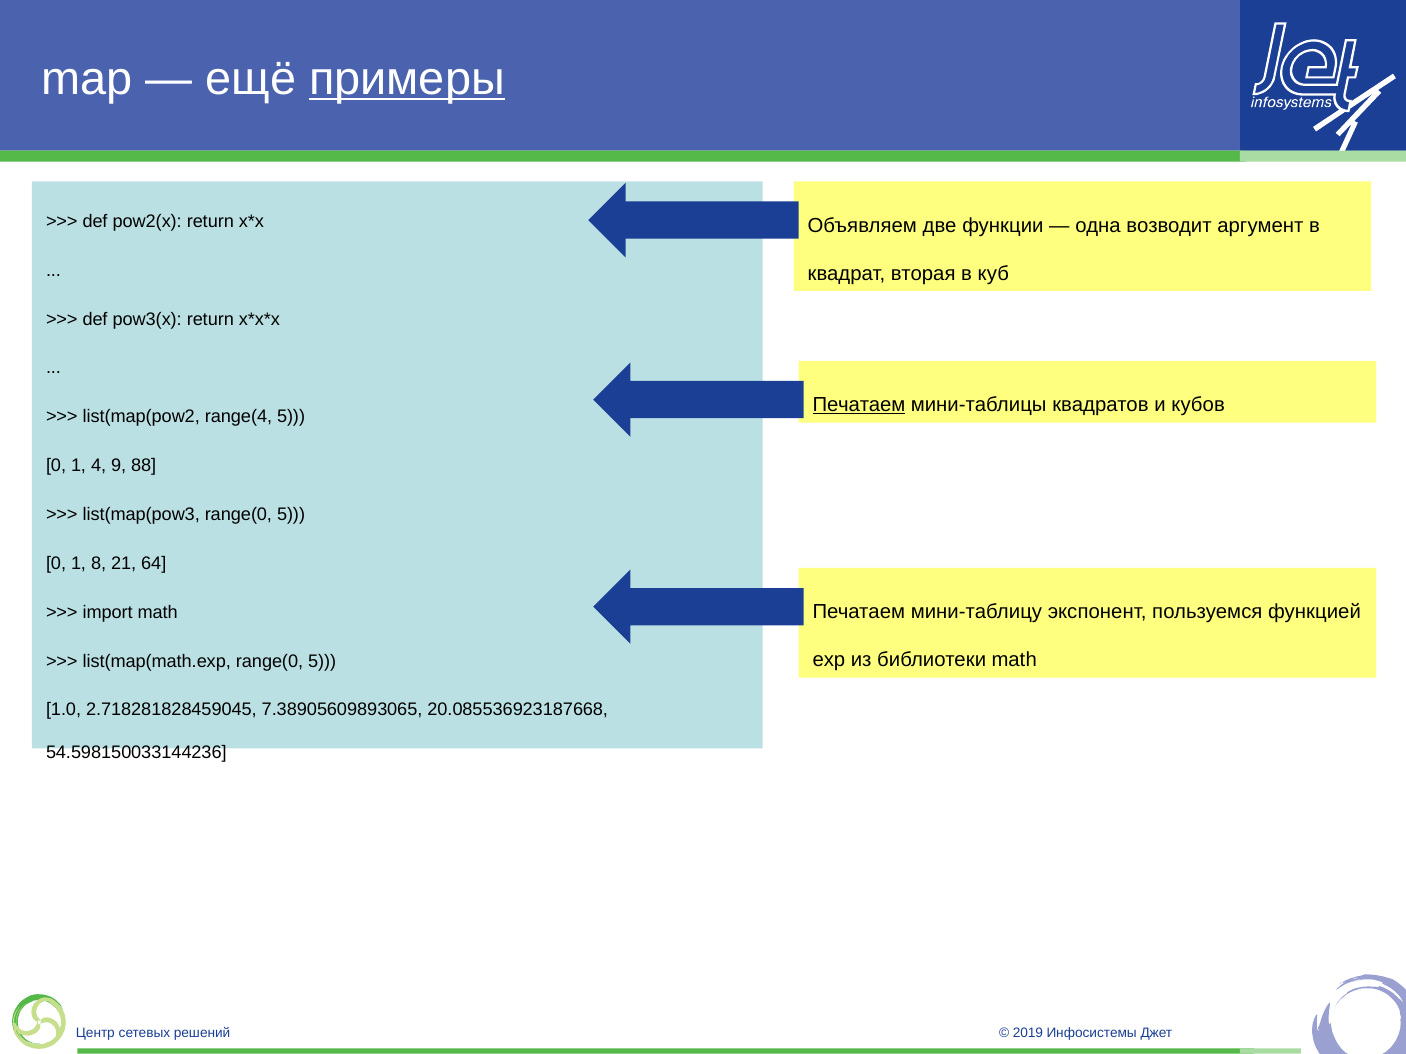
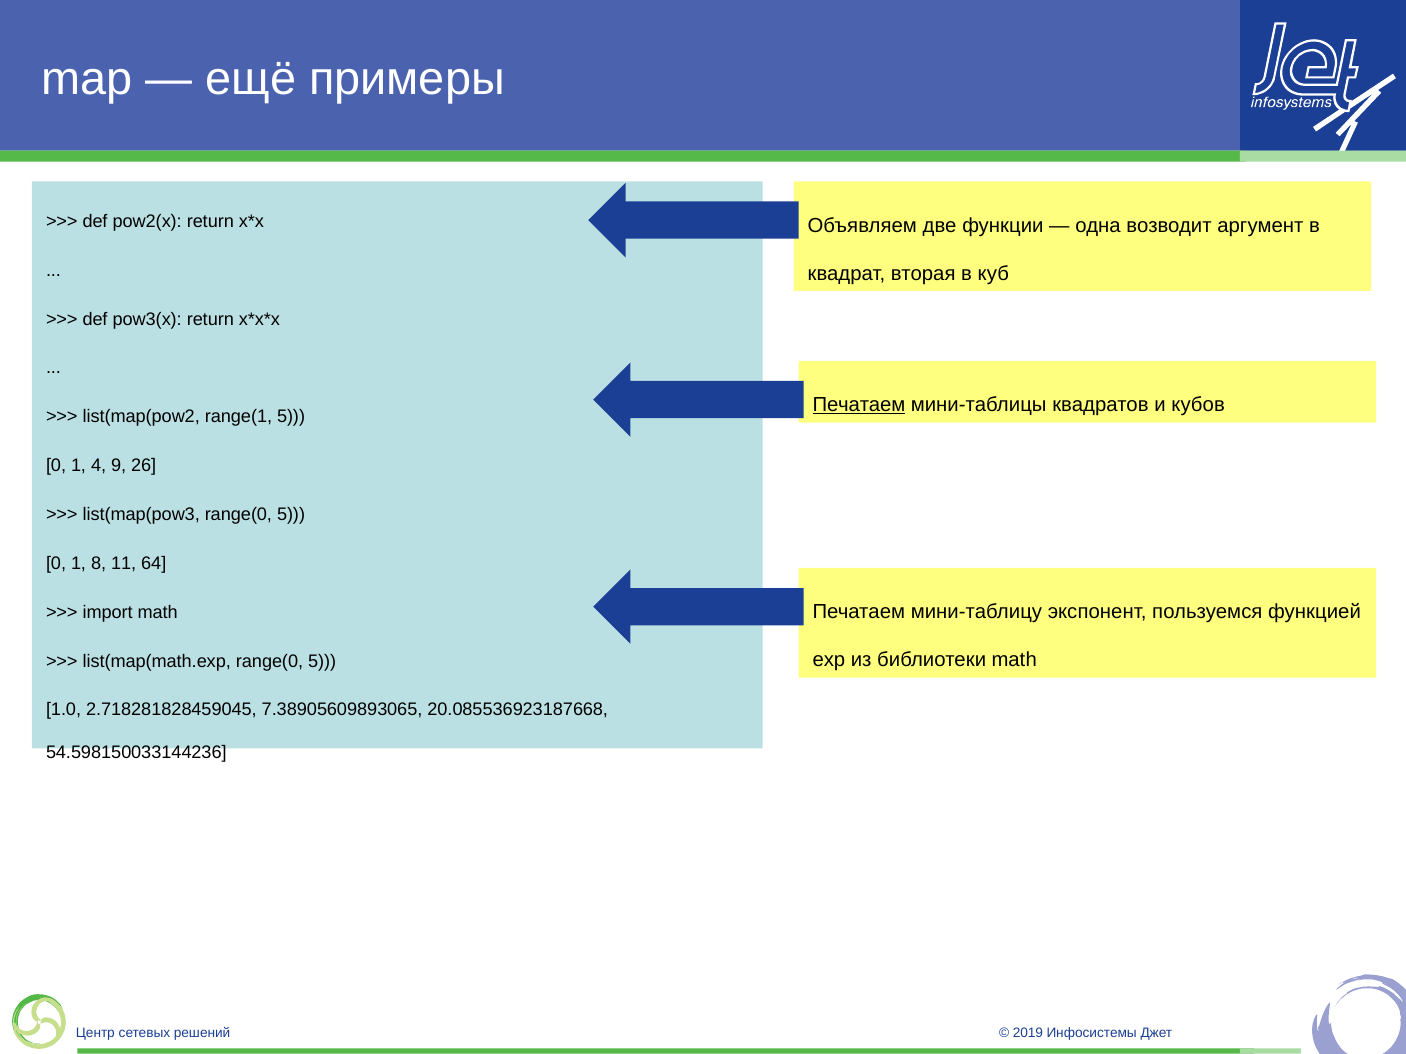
примеры underline: present -> none
range(4: range(4 -> range(1
88: 88 -> 26
21: 21 -> 11
